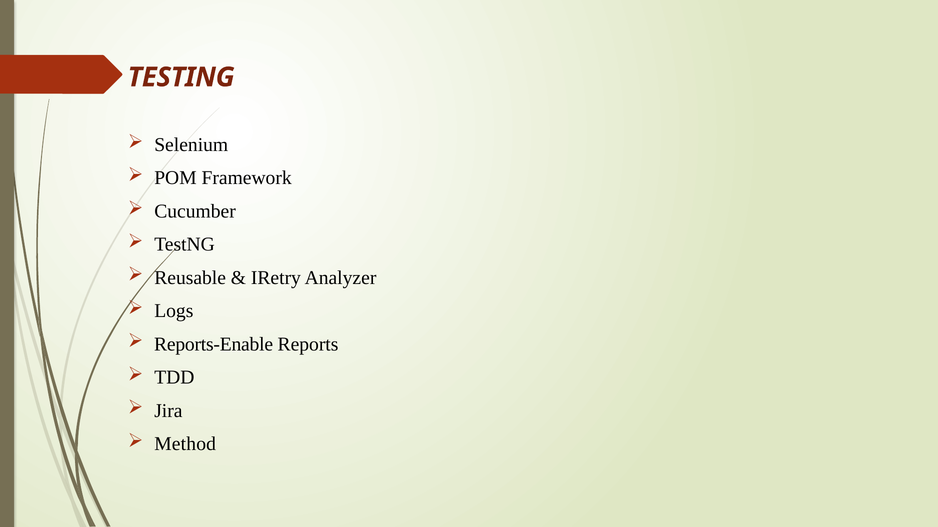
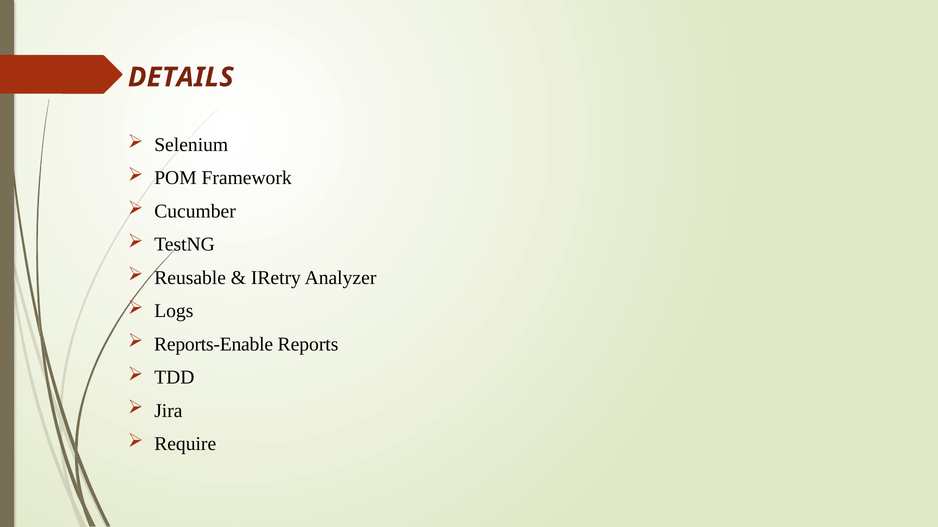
TESTING: TESTING -> DETAILS
Method: Method -> Require
